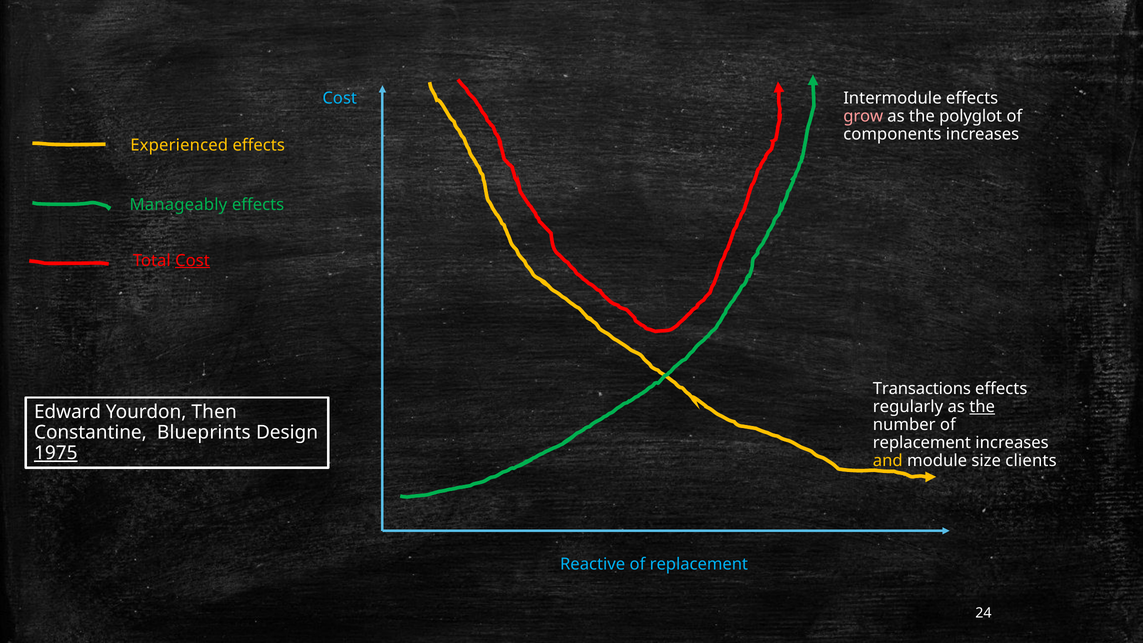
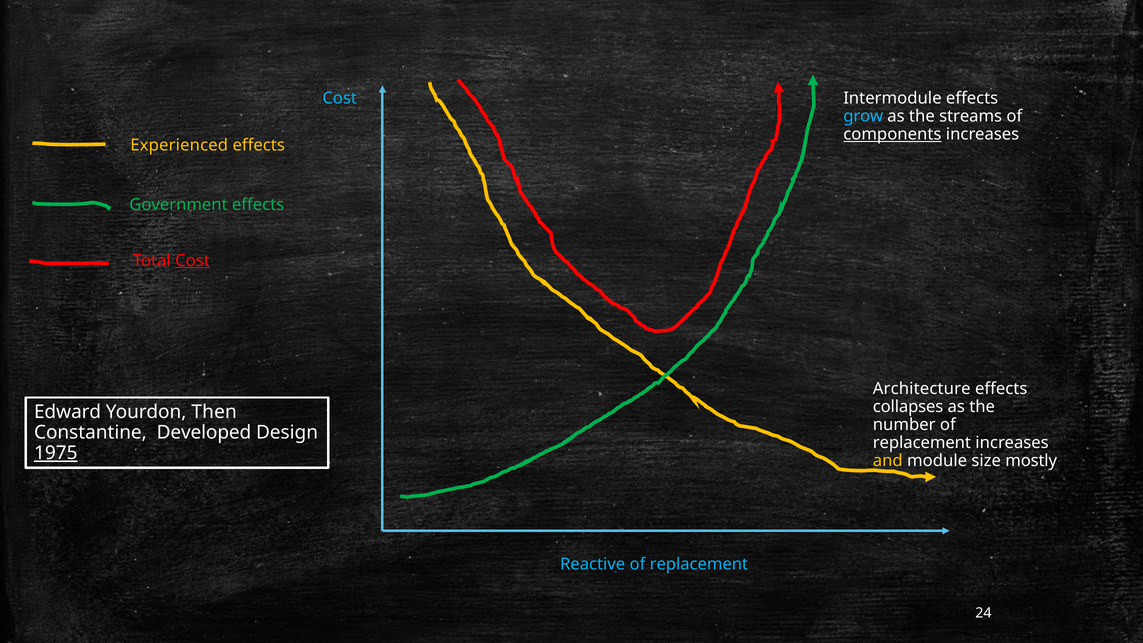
grow colour: pink -> light blue
polyglot: polyglot -> streams
components underline: none -> present
Manageably: Manageably -> Government
Transactions: Transactions -> Architecture
regularly: regularly -> collapses
the at (982, 407) underline: present -> none
Blueprints: Blueprints -> Developed
clients: clients -> mostly
